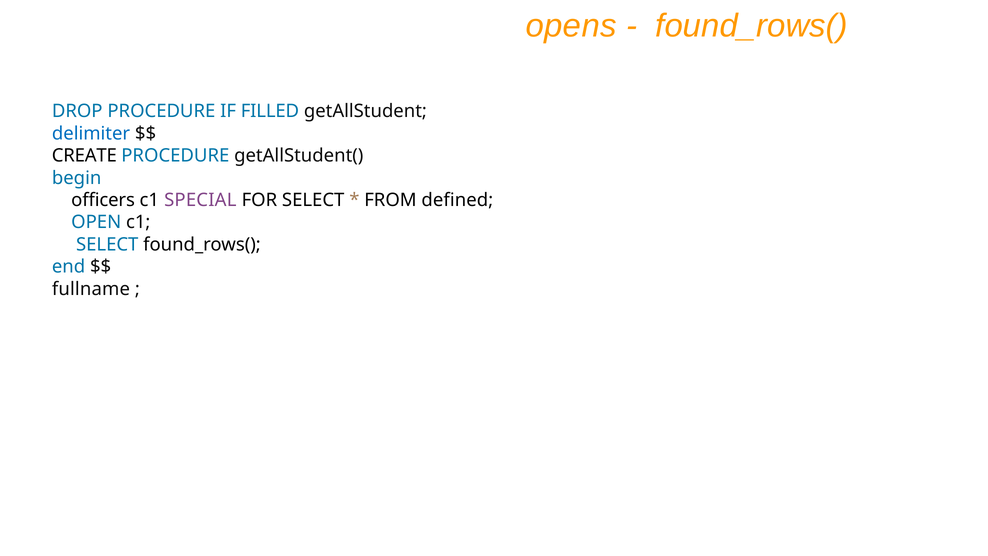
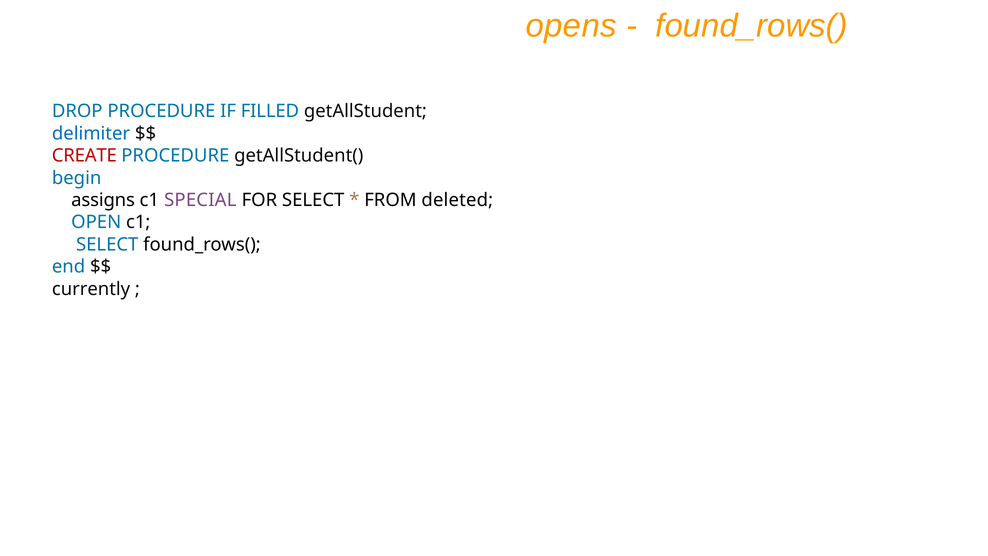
CREATE colour: black -> red
officers: officers -> assigns
defined: defined -> deleted
fullname: fullname -> currently
